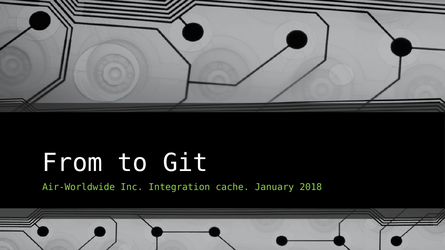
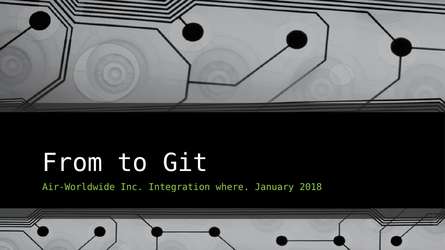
cache: cache -> where
